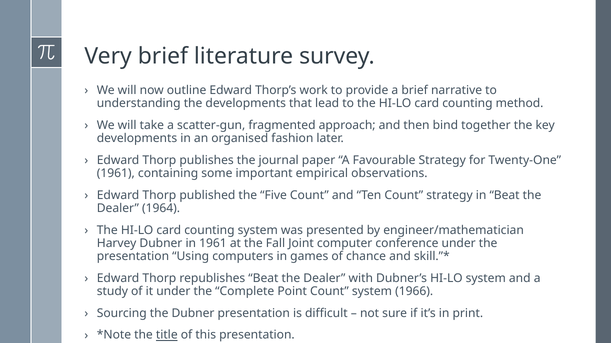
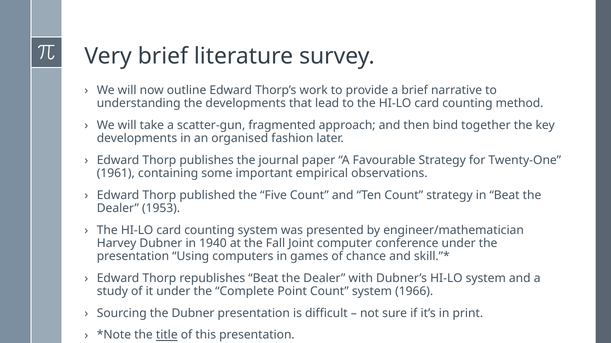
1964: 1964 -> 1953
in 1961: 1961 -> 1940
